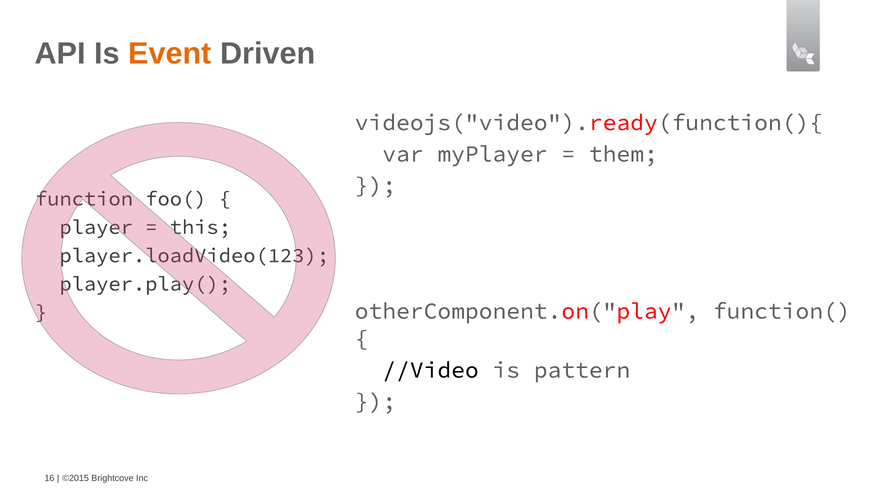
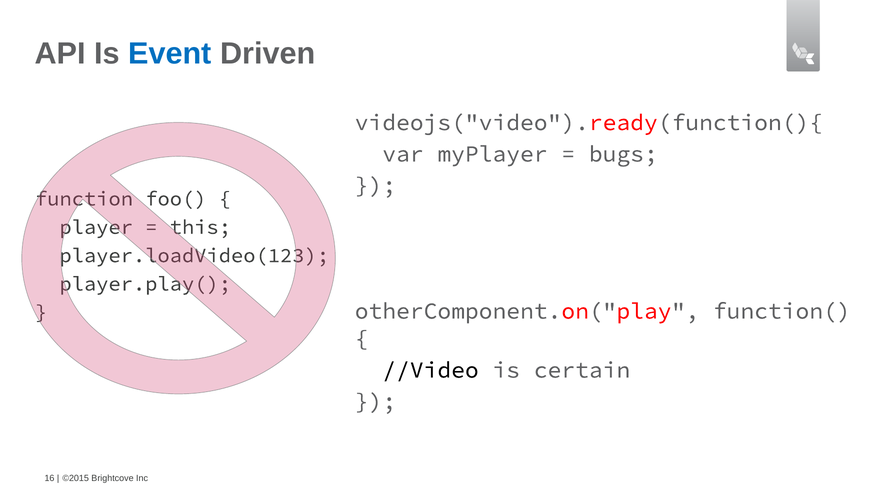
Event colour: orange -> blue
them: them -> bugs
pattern: pattern -> certain
